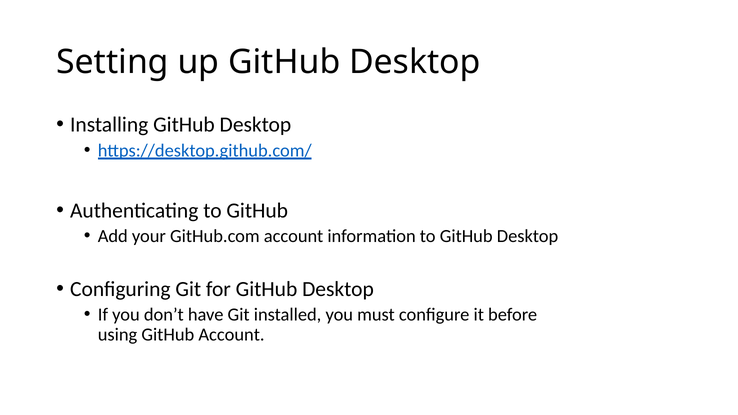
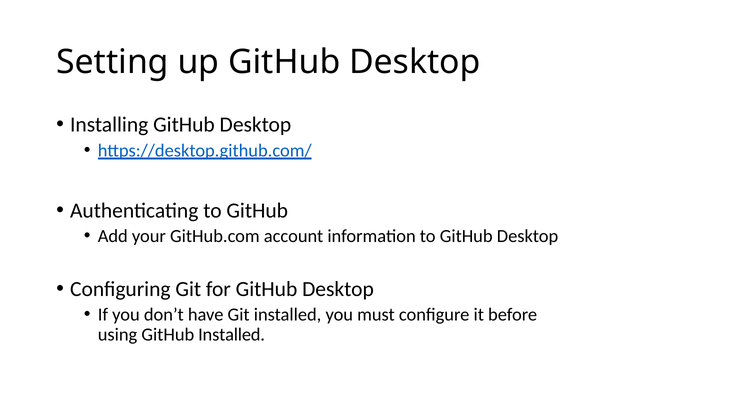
GitHub Account: Account -> Installed
